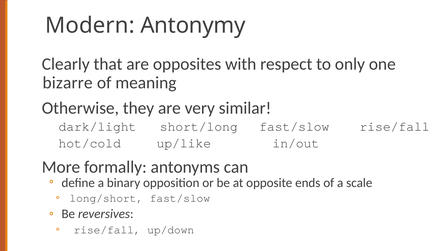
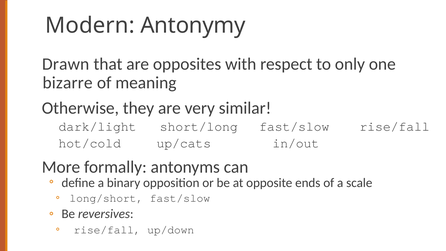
Clearly: Clearly -> Drawn
up/like: up/like -> up/cats
